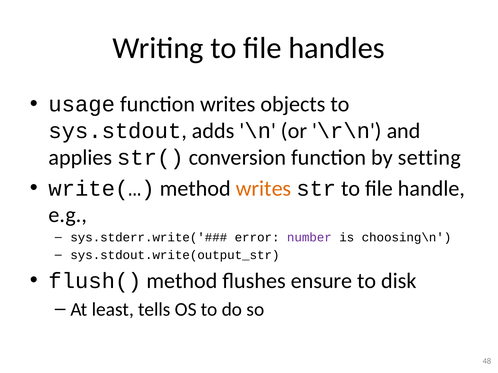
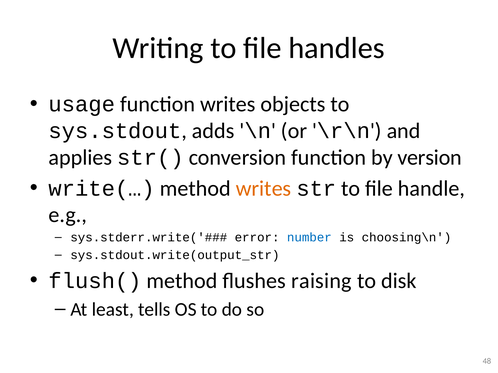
setting: setting -> version
number colour: purple -> blue
ensure: ensure -> raising
